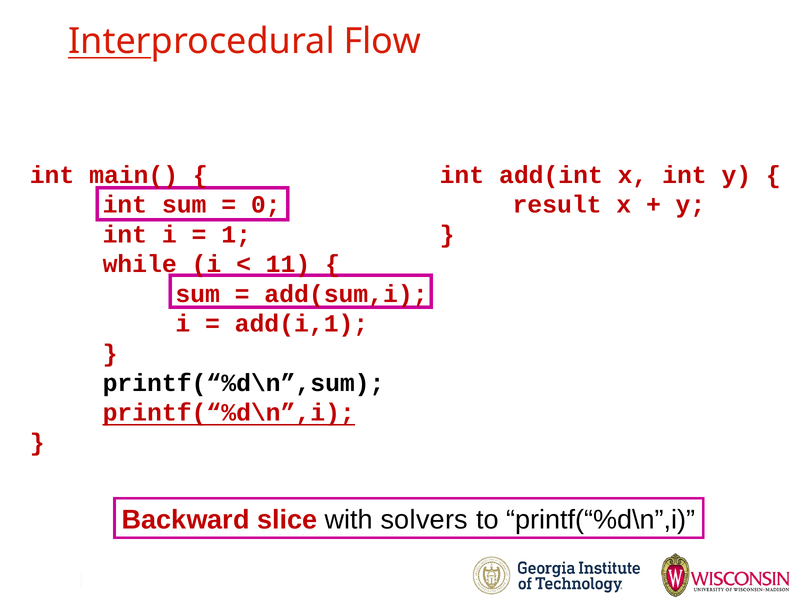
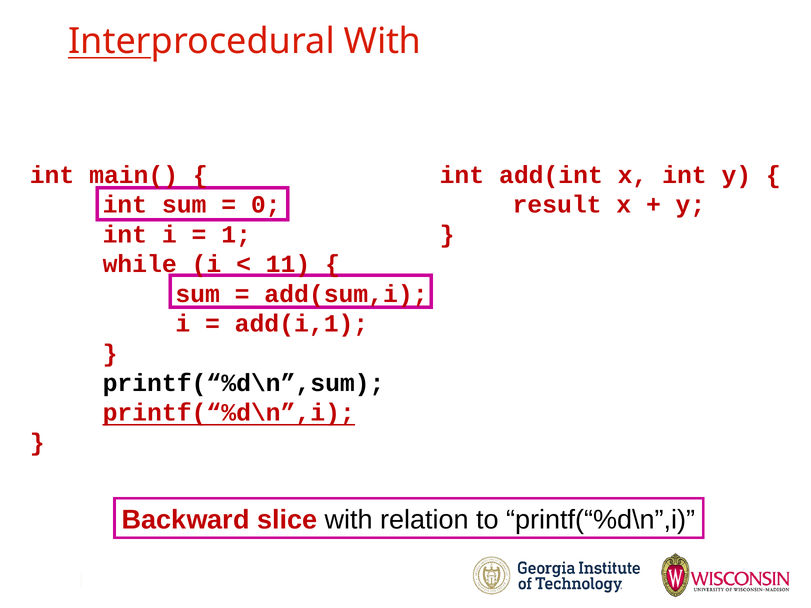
Interprocedural Flow: Flow -> With
solvers: solvers -> relation
